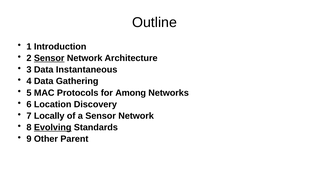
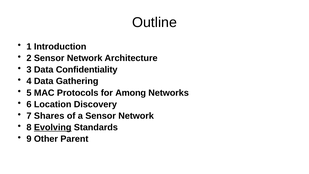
Sensor at (49, 58) underline: present -> none
Instantaneous: Instantaneous -> Confidentiality
Locally: Locally -> Shares
